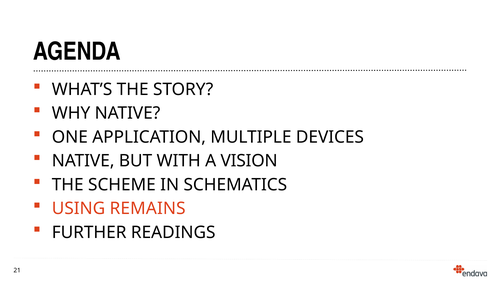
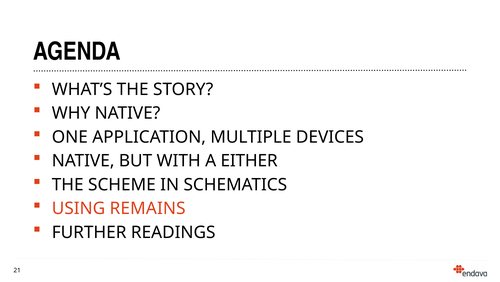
VISION: VISION -> EITHER
